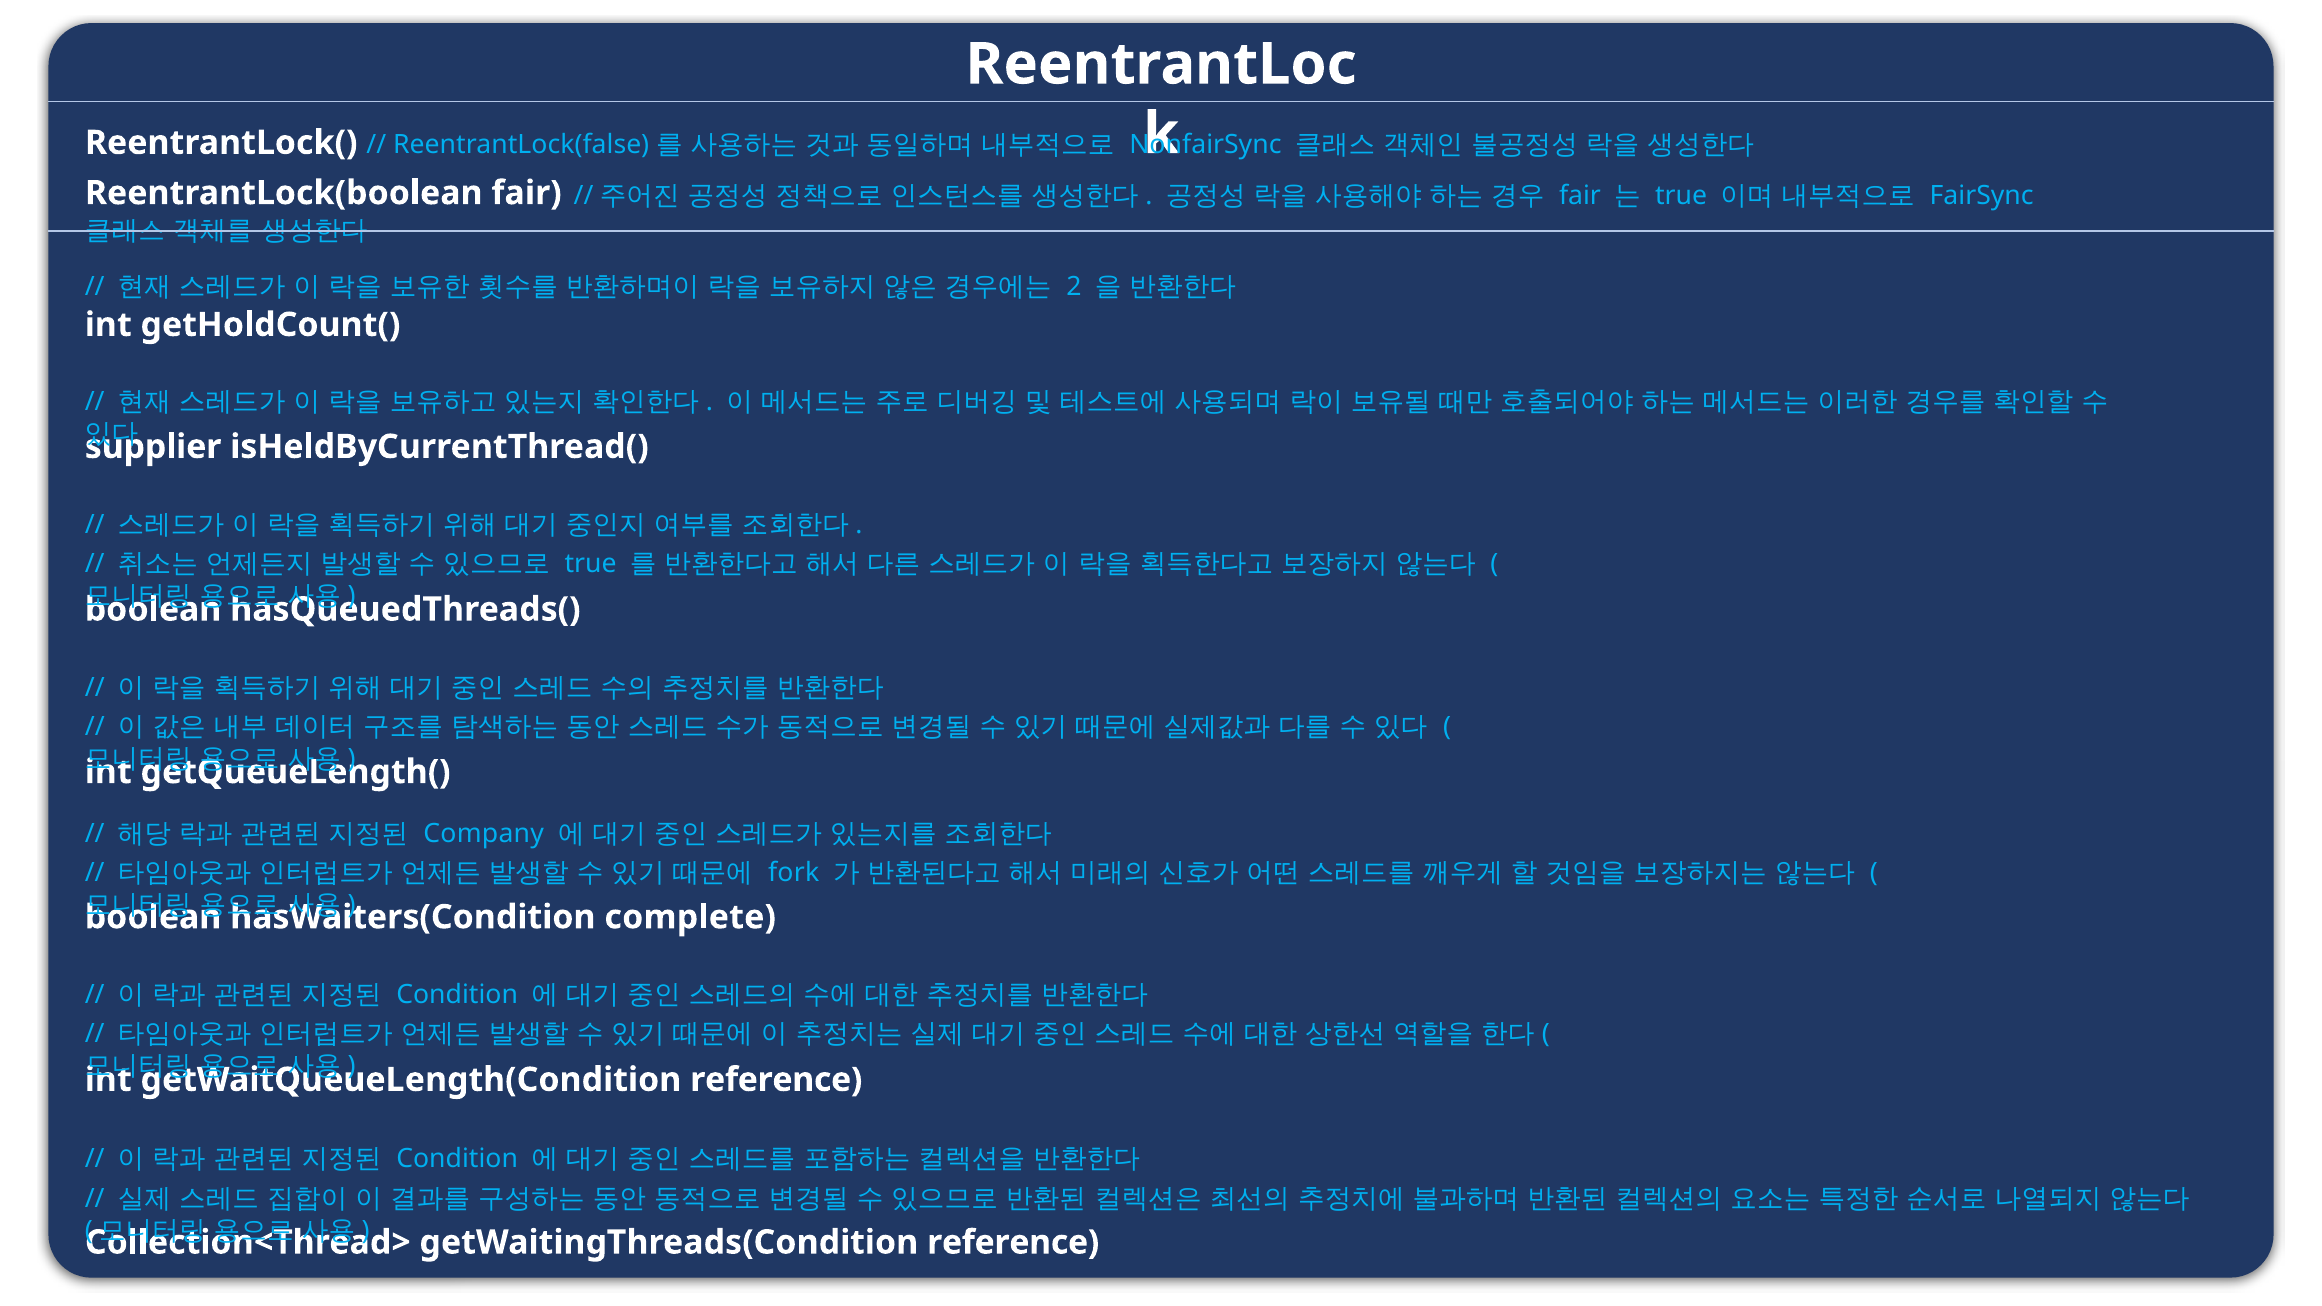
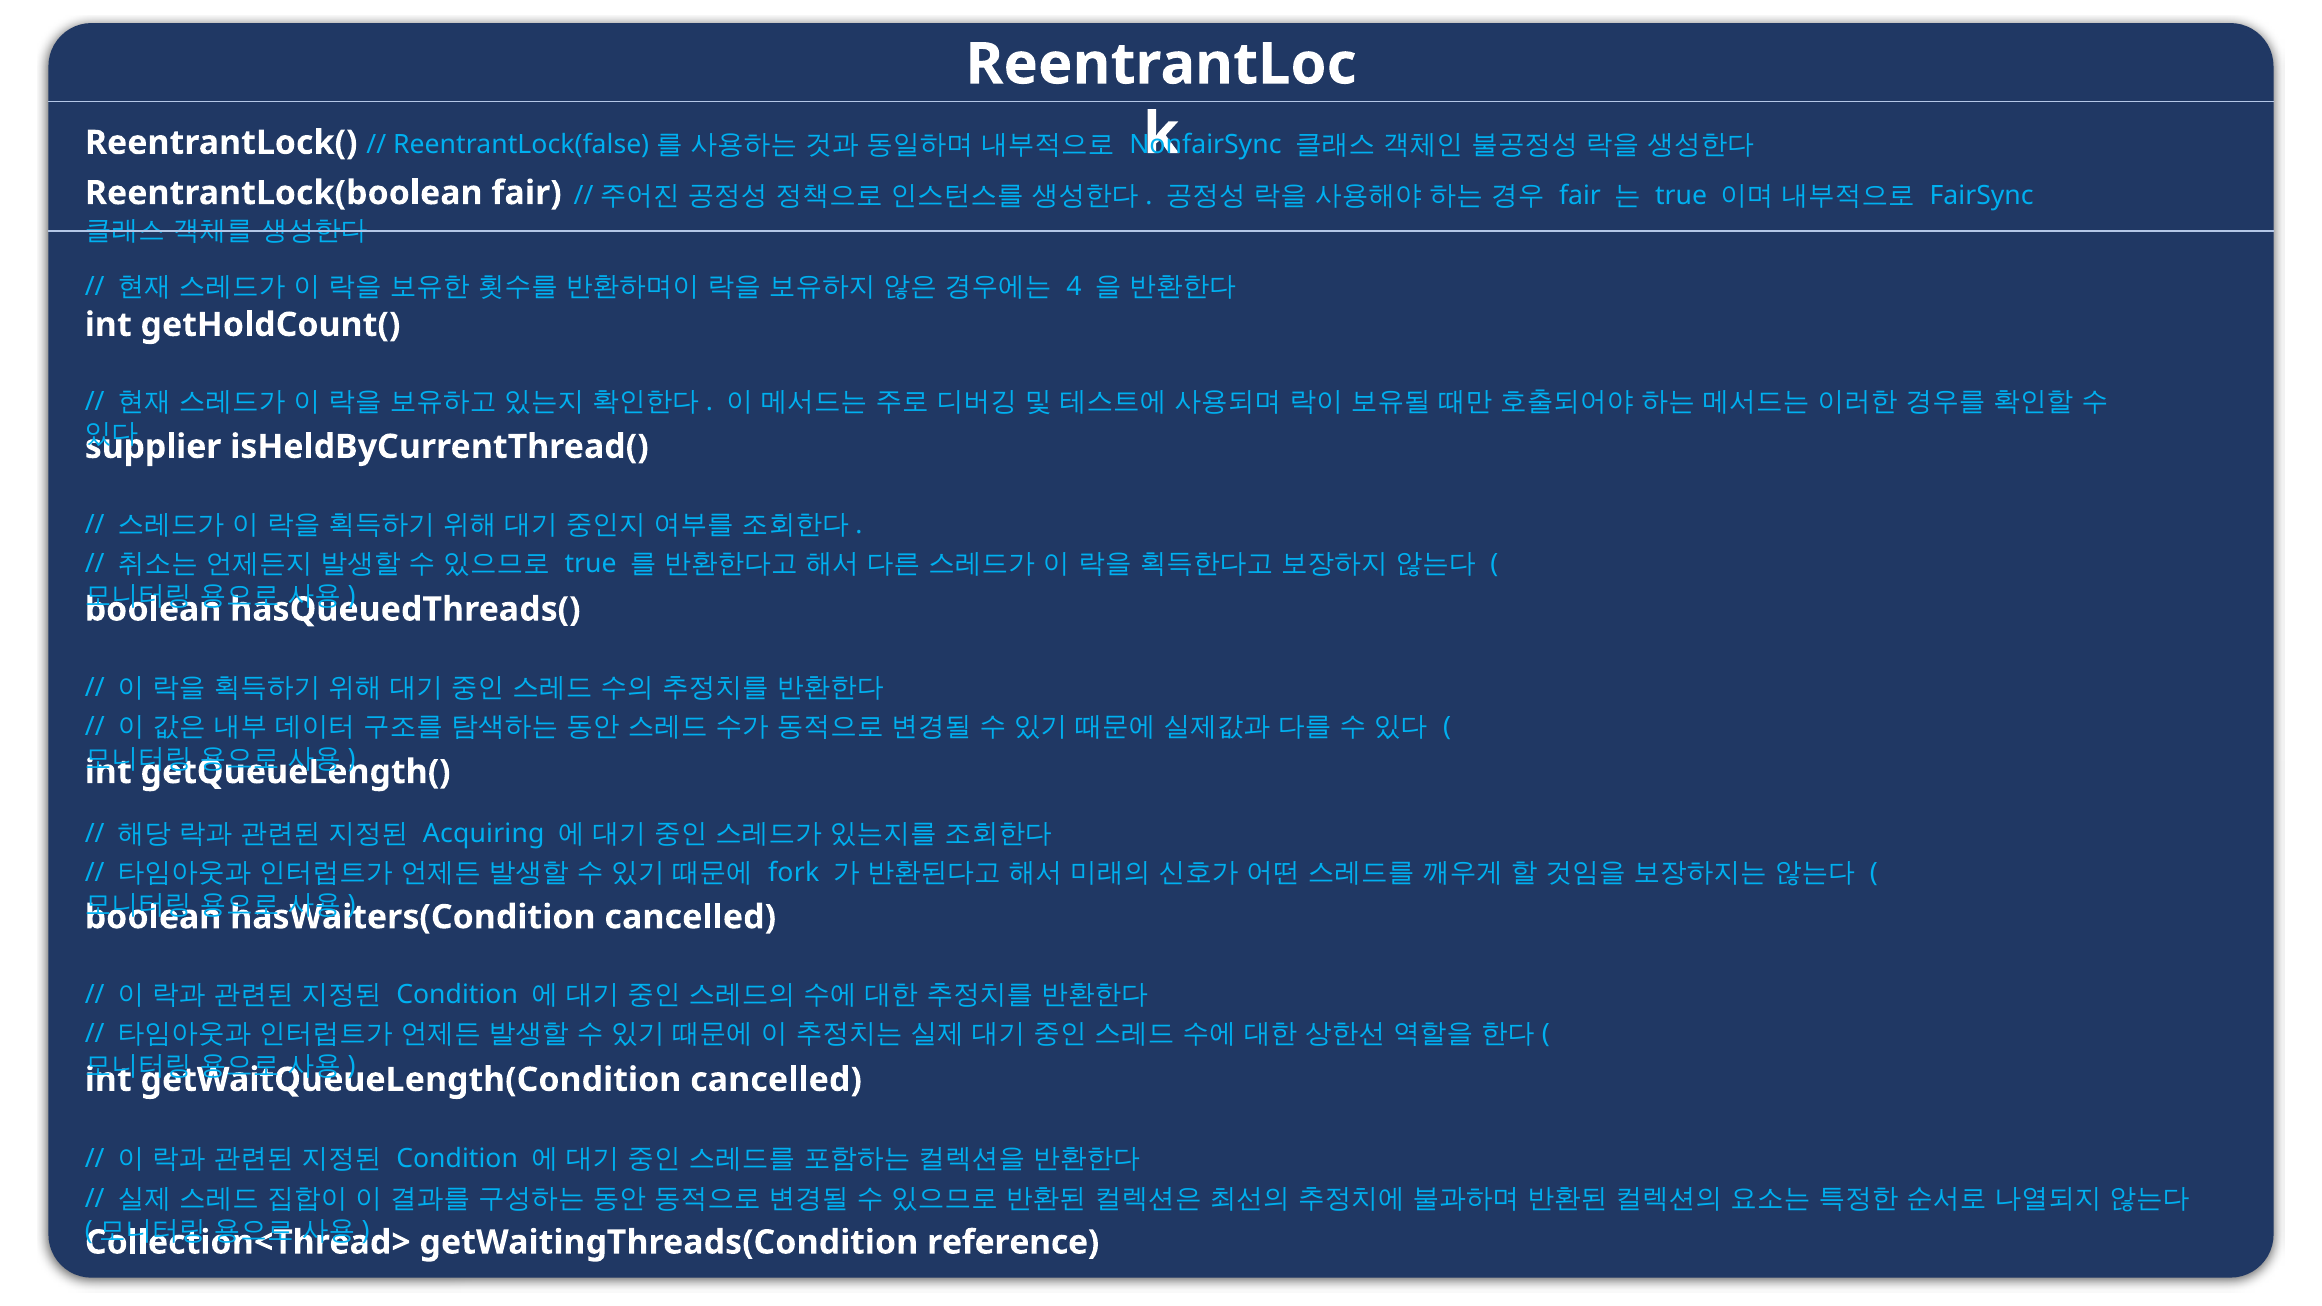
2: 2 -> 4
Company: Company -> Acquiring
complete at (690, 917): complete -> cancelled
reference at (776, 1080): reference -> cancelled
